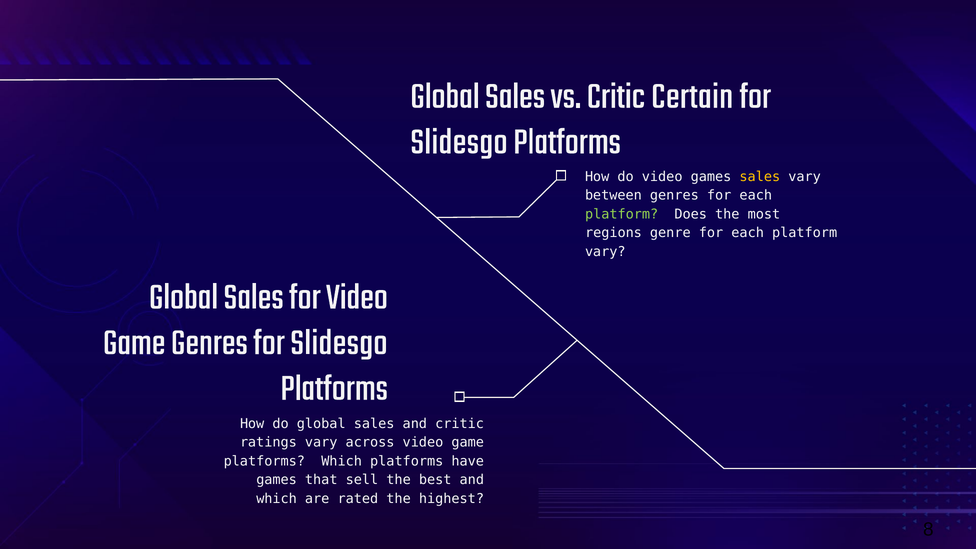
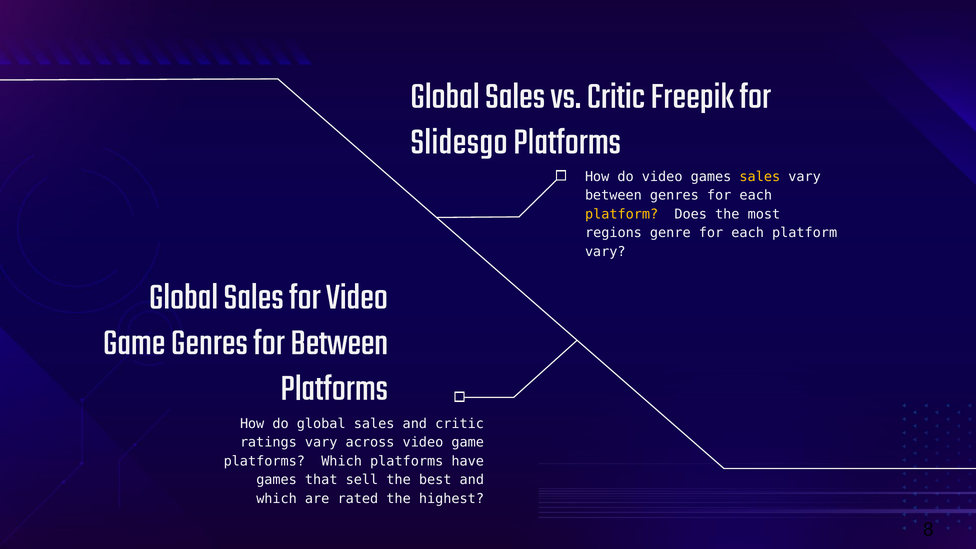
Certain: Certain -> Freepik
platform at (622, 214) colour: light green -> yellow
Genres for Slidesgo: Slidesgo -> Between
